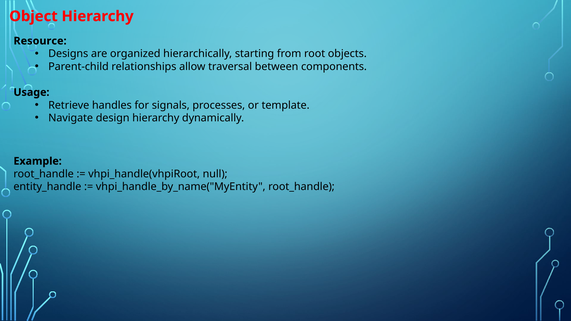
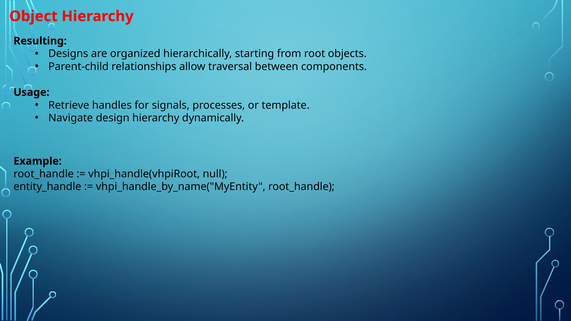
Resource: Resource -> Resulting
